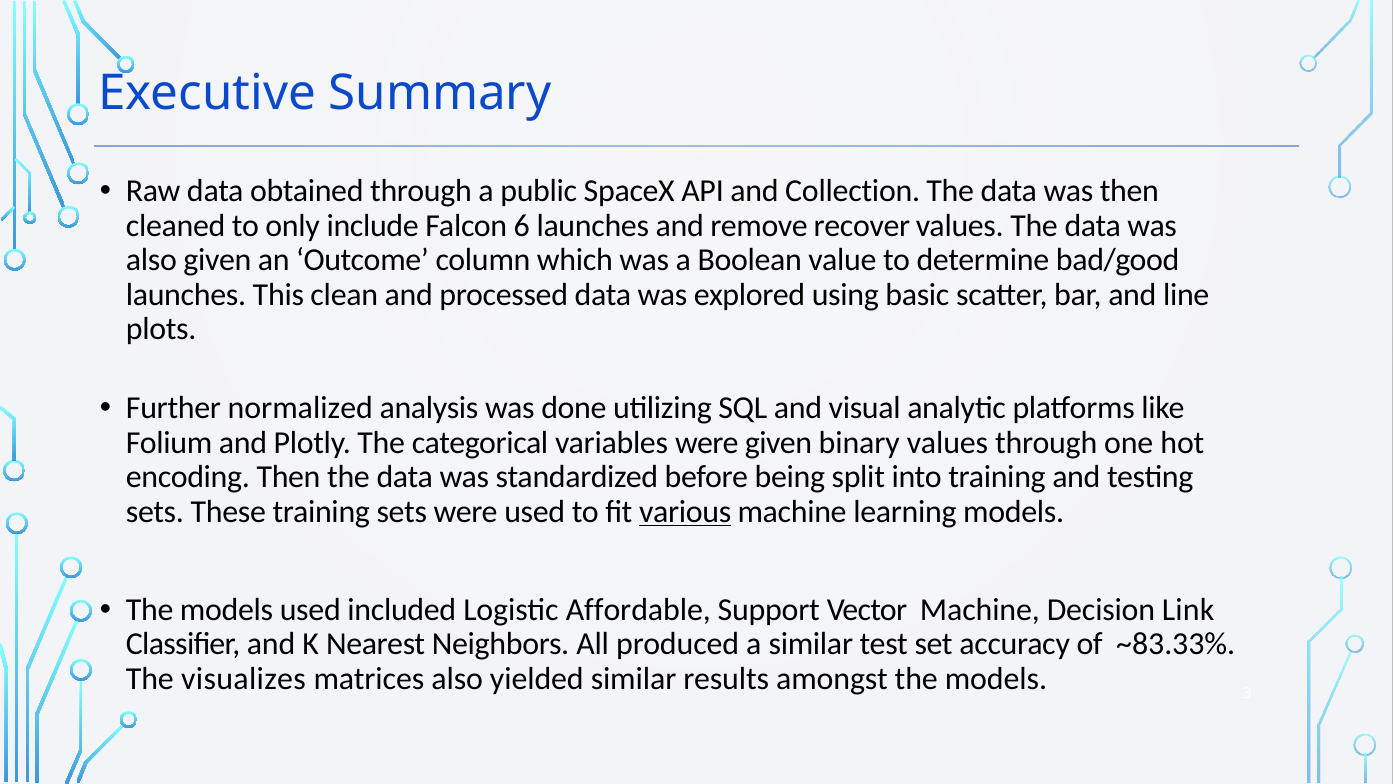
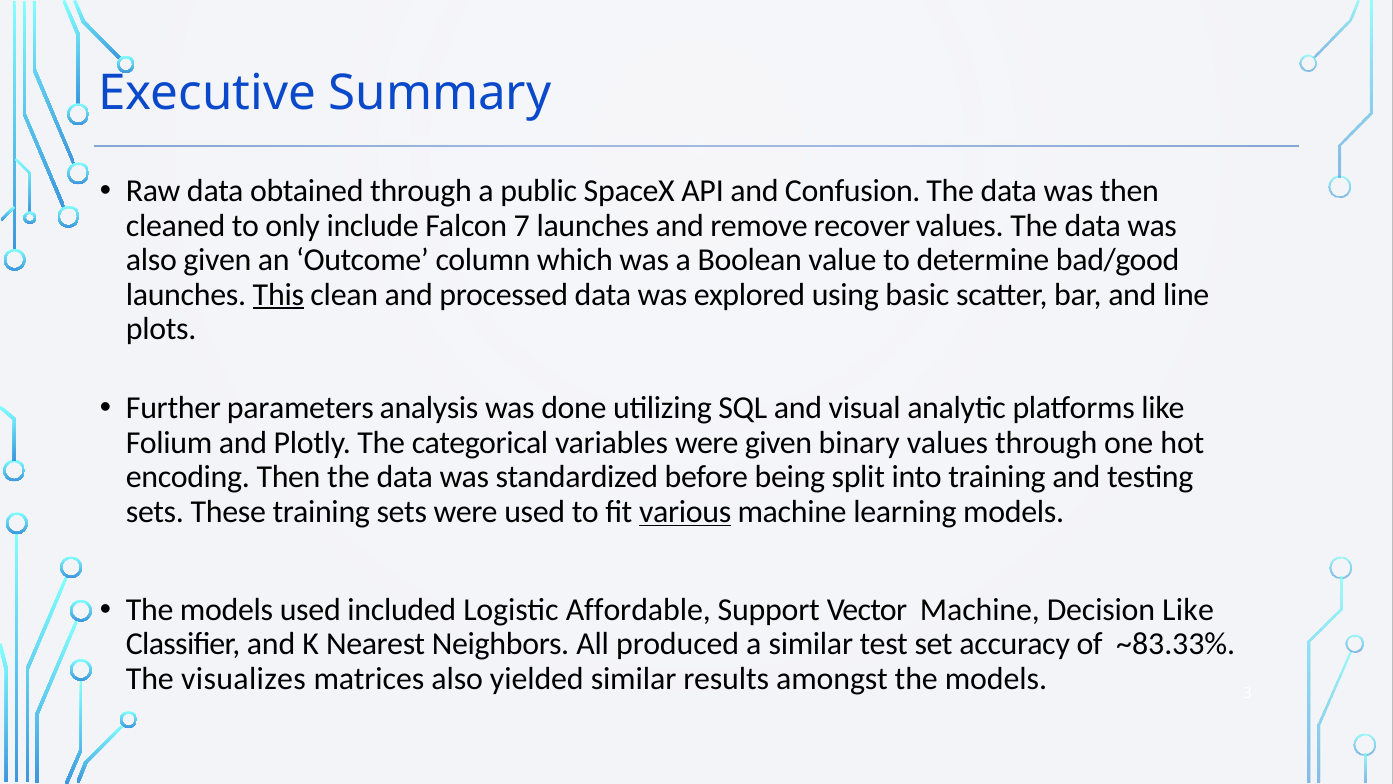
Collection: Collection -> Confusion
6: 6 -> 7
This underline: none -> present
normalized: normalized -> parameters
Decision Link: Link -> Like
